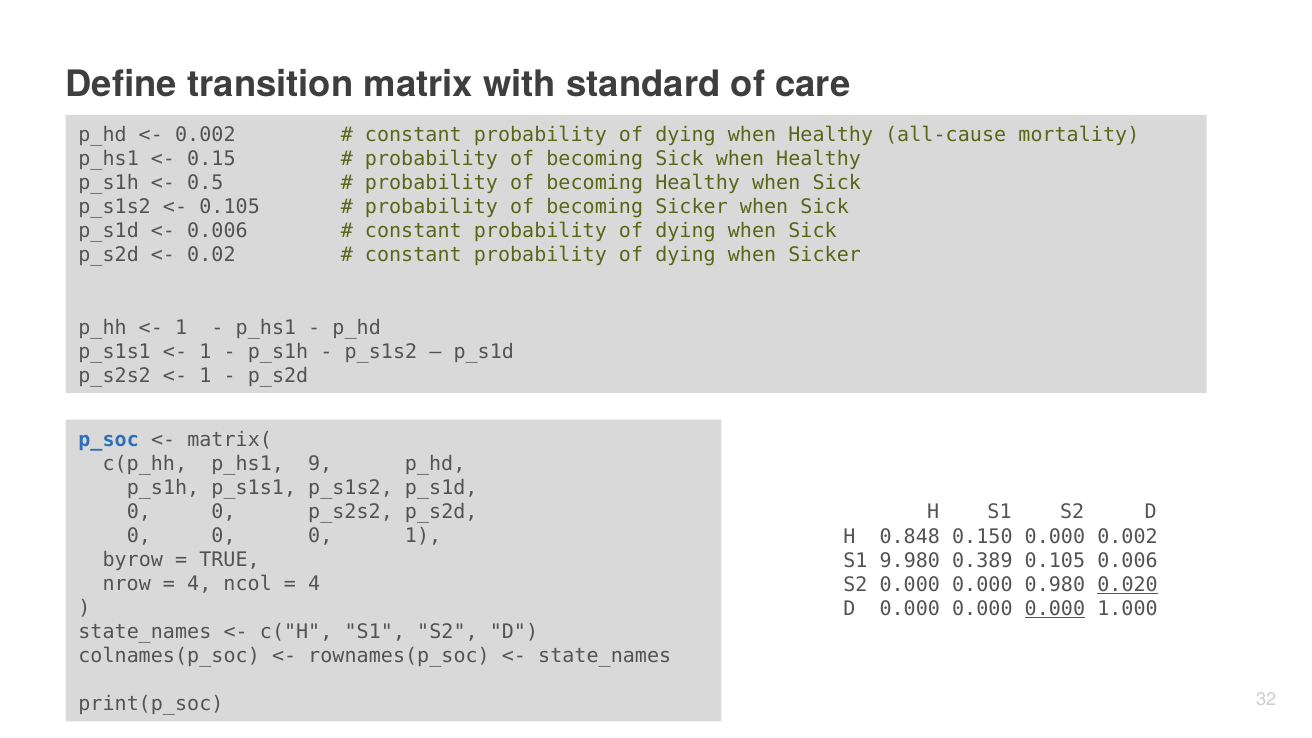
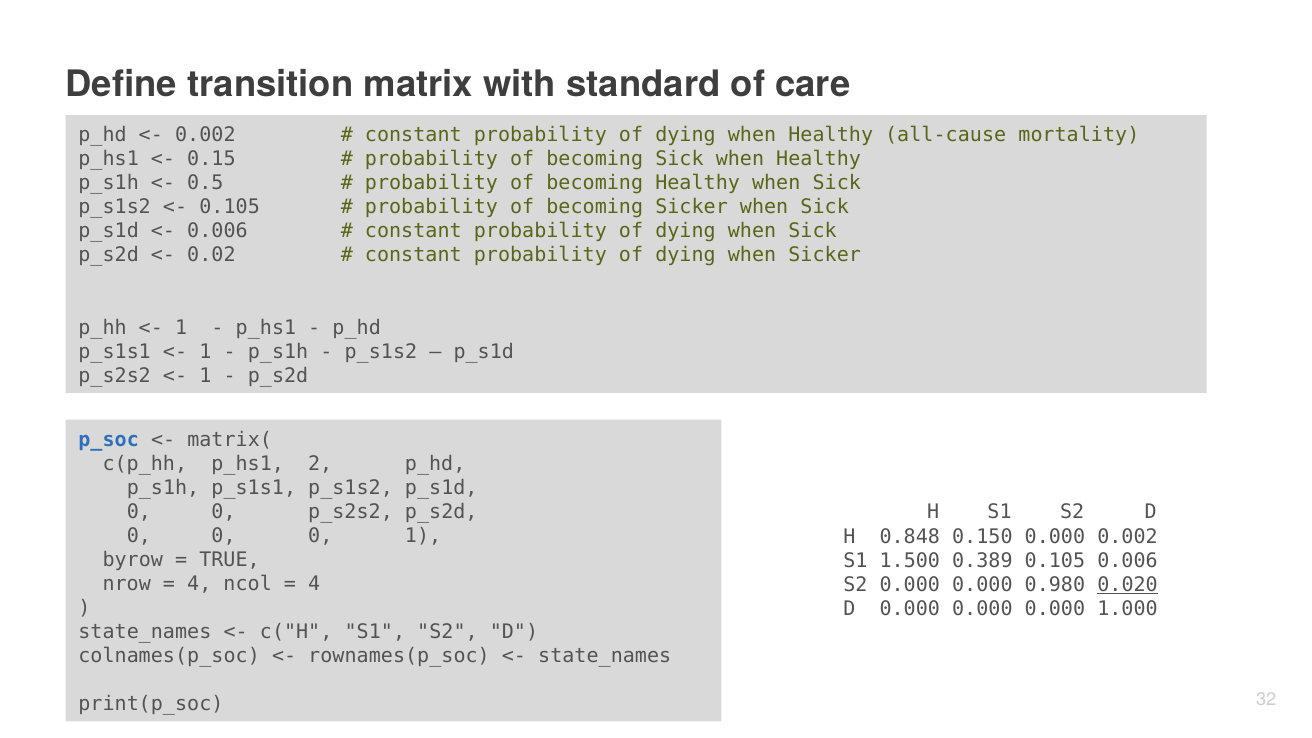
9: 9 -> 2
9.980: 9.980 -> 1.500
0.000 at (1055, 609) underline: present -> none
